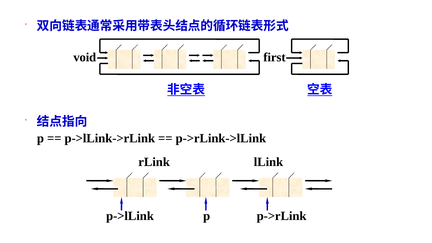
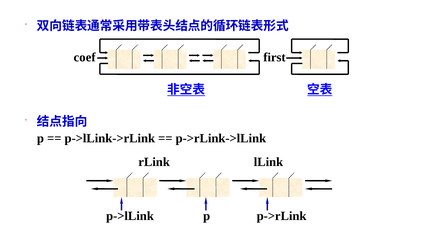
void: void -> coef
